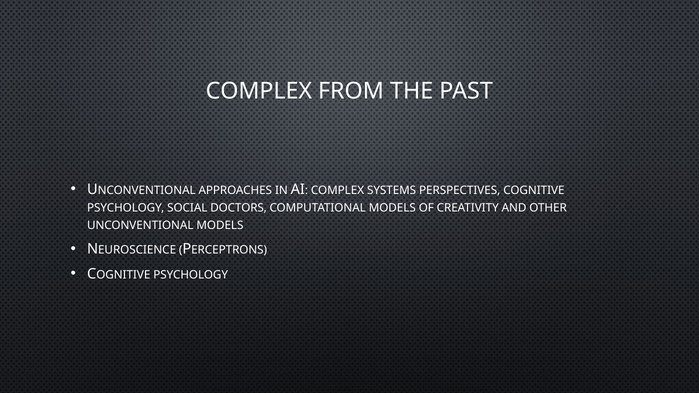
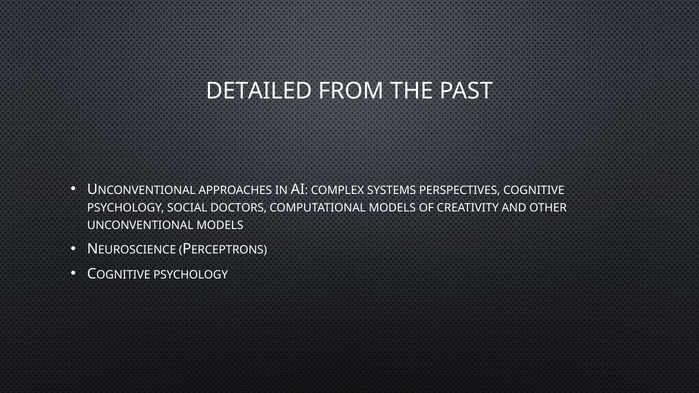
COMPLEX at (259, 91): COMPLEX -> DETAILED
